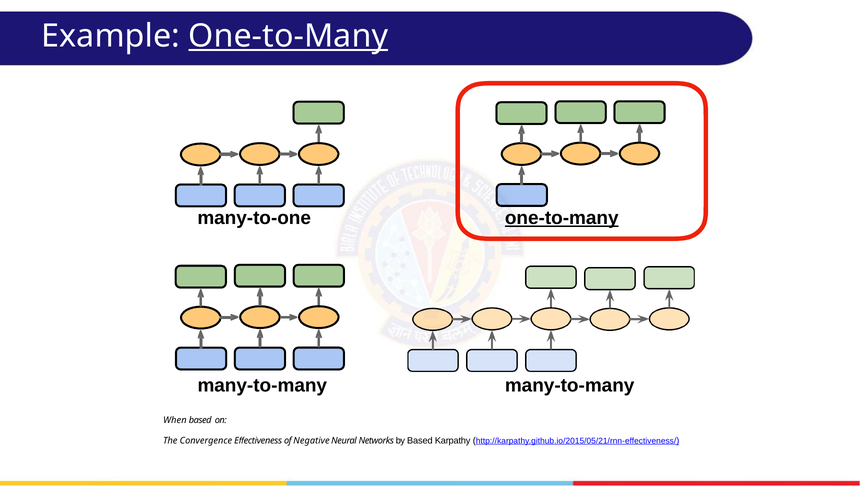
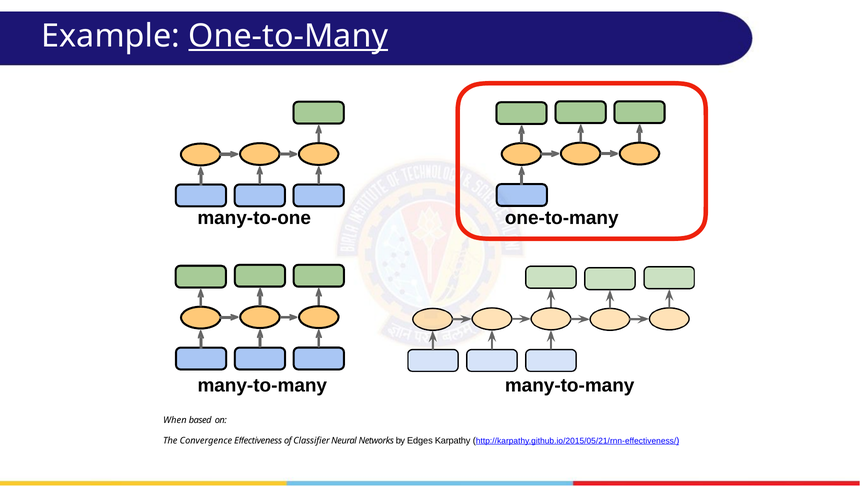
one-to-many at (562, 218) underline: present -> none
Negative: Negative -> Classifier
by Based: Based -> Edges
